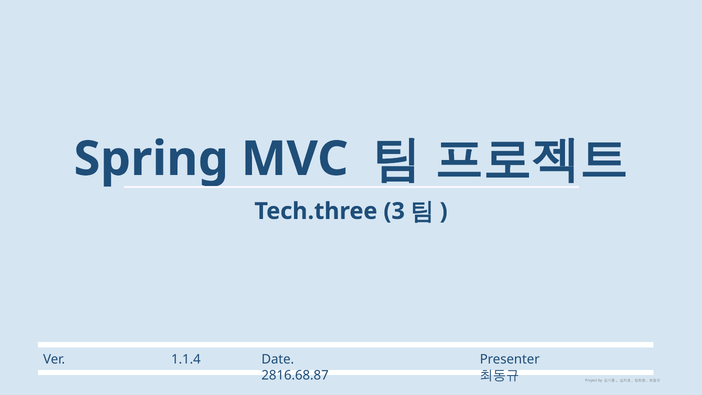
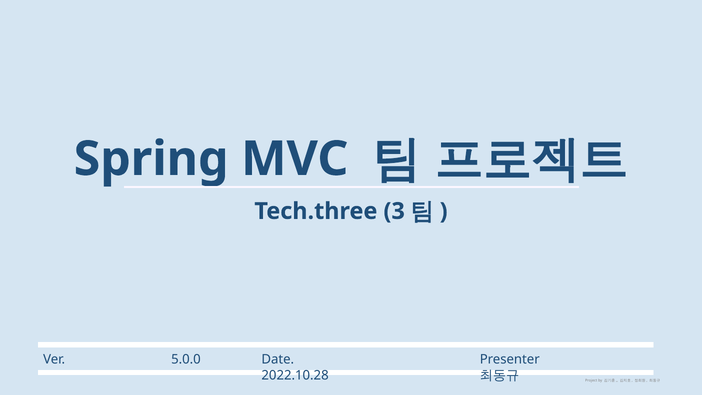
1.1.4: 1.1.4 -> 5.0.0
2816.68.87: 2816.68.87 -> 2022.10.28
